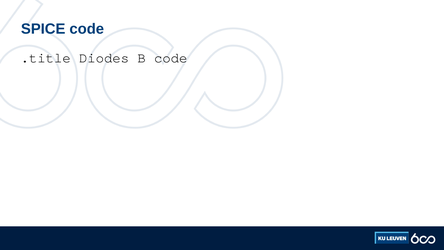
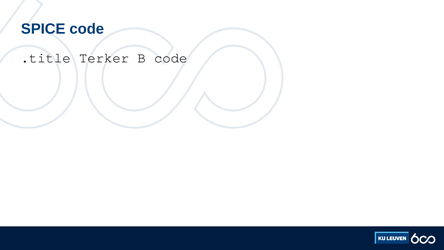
Diodes: Diodes -> Terker
